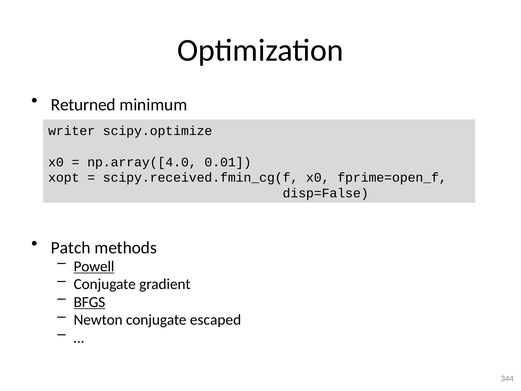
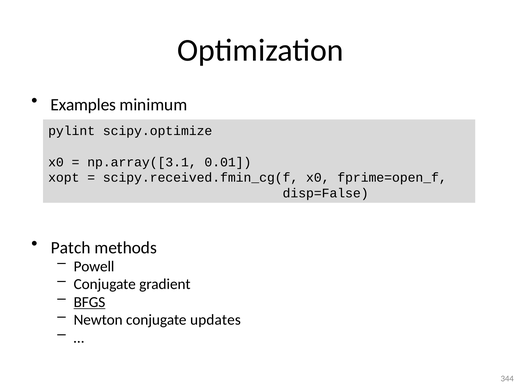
Returned: Returned -> Examples
writer: writer -> pylint
np.array([4.0: np.array([4.0 -> np.array([3.1
Powell underline: present -> none
escaped: escaped -> updates
